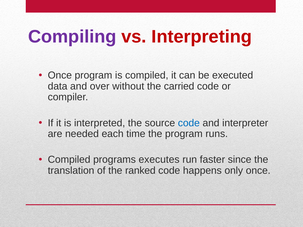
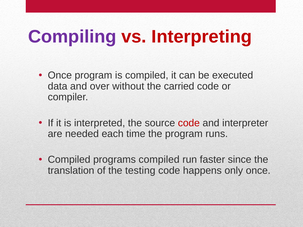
code at (189, 123) colour: blue -> red
programs executes: executes -> compiled
ranked: ranked -> testing
